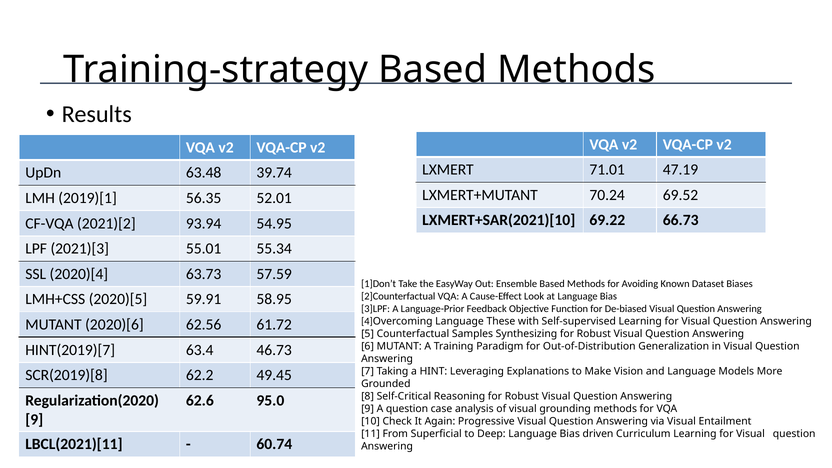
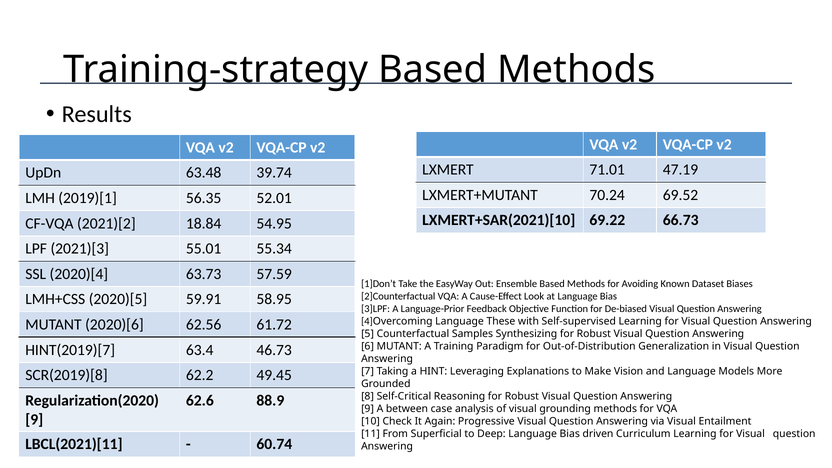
93.94: 93.94 -> 18.84
95.0: 95.0 -> 88.9
A question: question -> between
